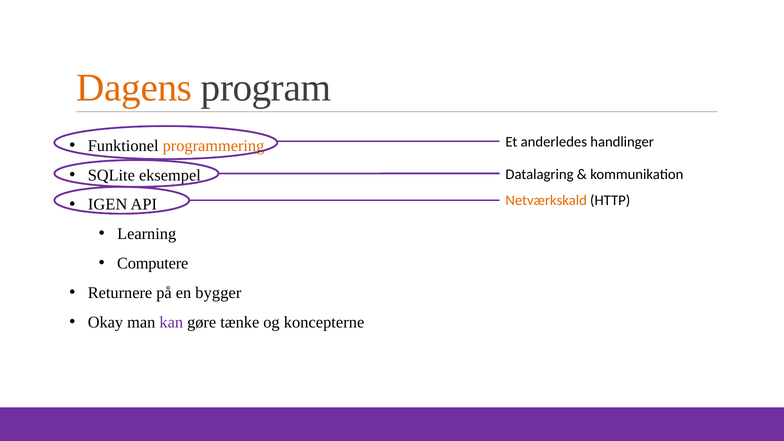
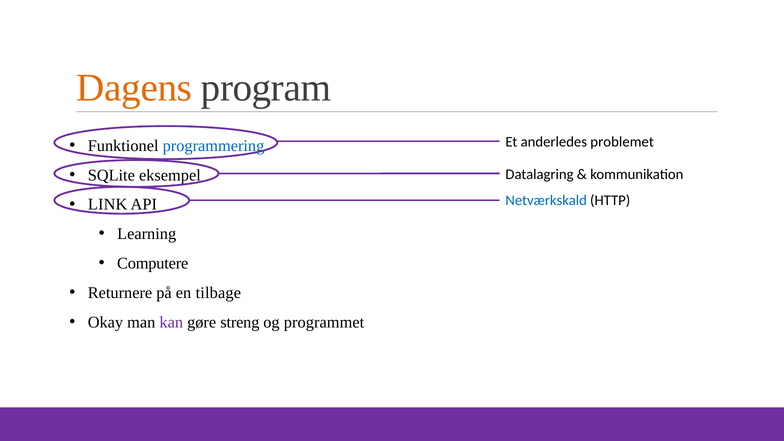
handlinger: handlinger -> problemet
programmering colour: orange -> blue
Netværkskald colour: orange -> blue
IGEN: IGEN -> LINK
bygger: bygger -> tilbage
tænke: tænke -> streng
koncepterne: koncepterne -> programmet
